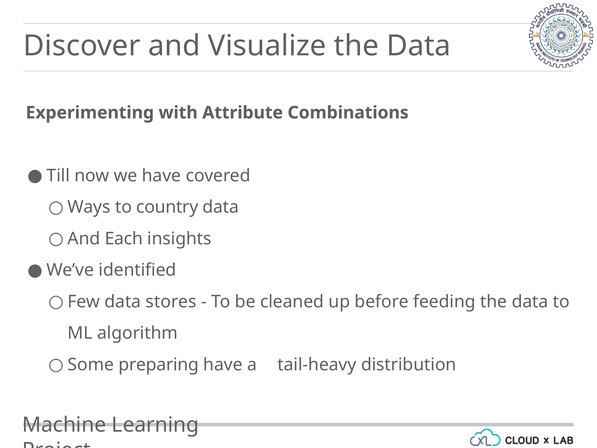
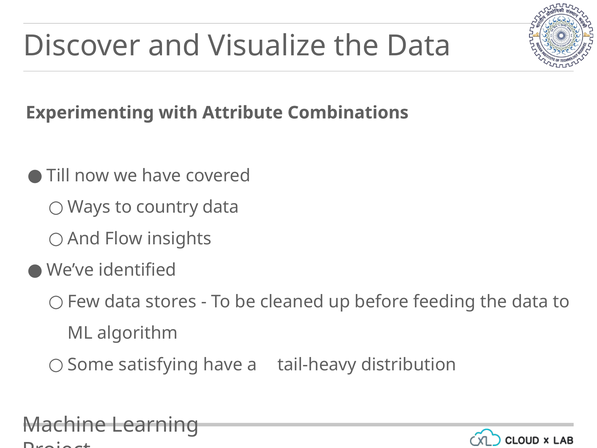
Each: Each -> Flow
preparing: preparing -> satisfying
